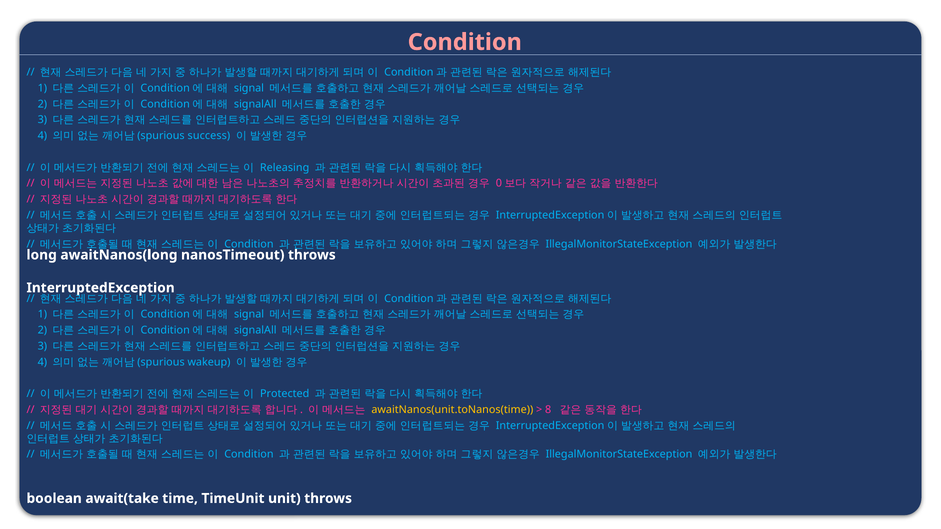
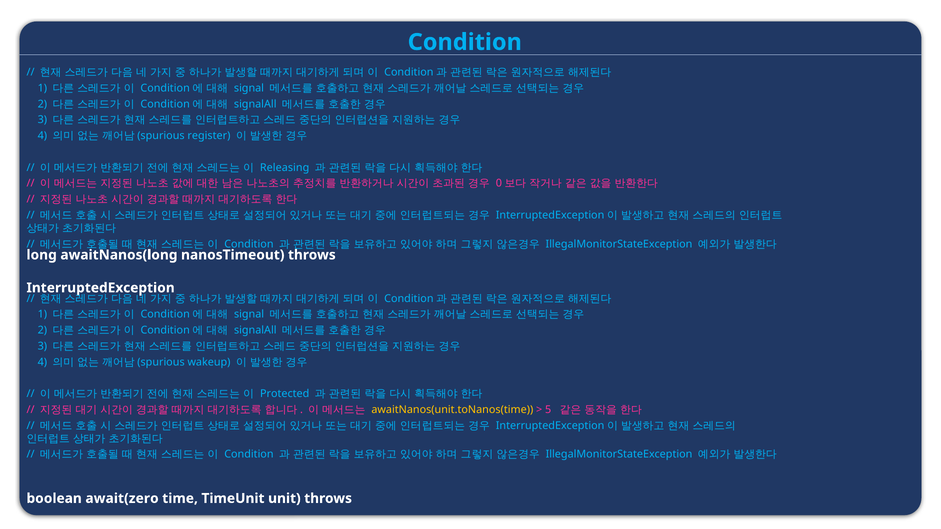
Condition at (465, 42) colour: pink -> light blue
success: success -> register
8: 8 -> 5
await(take: await(take -> await(zero
